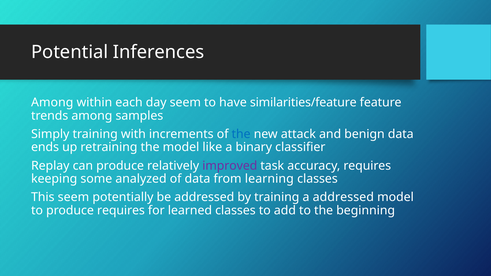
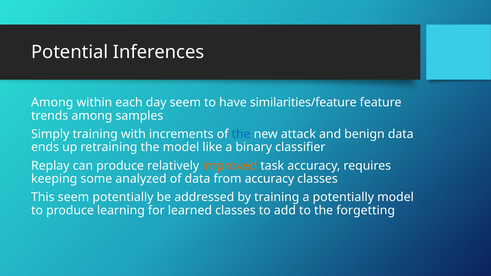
improved colour: purple -> orange
from learning: learning -> accuracy
a addressed: addressed -> potentially
produce requires: requires -> learning
beginning: beginning -> forgetting
